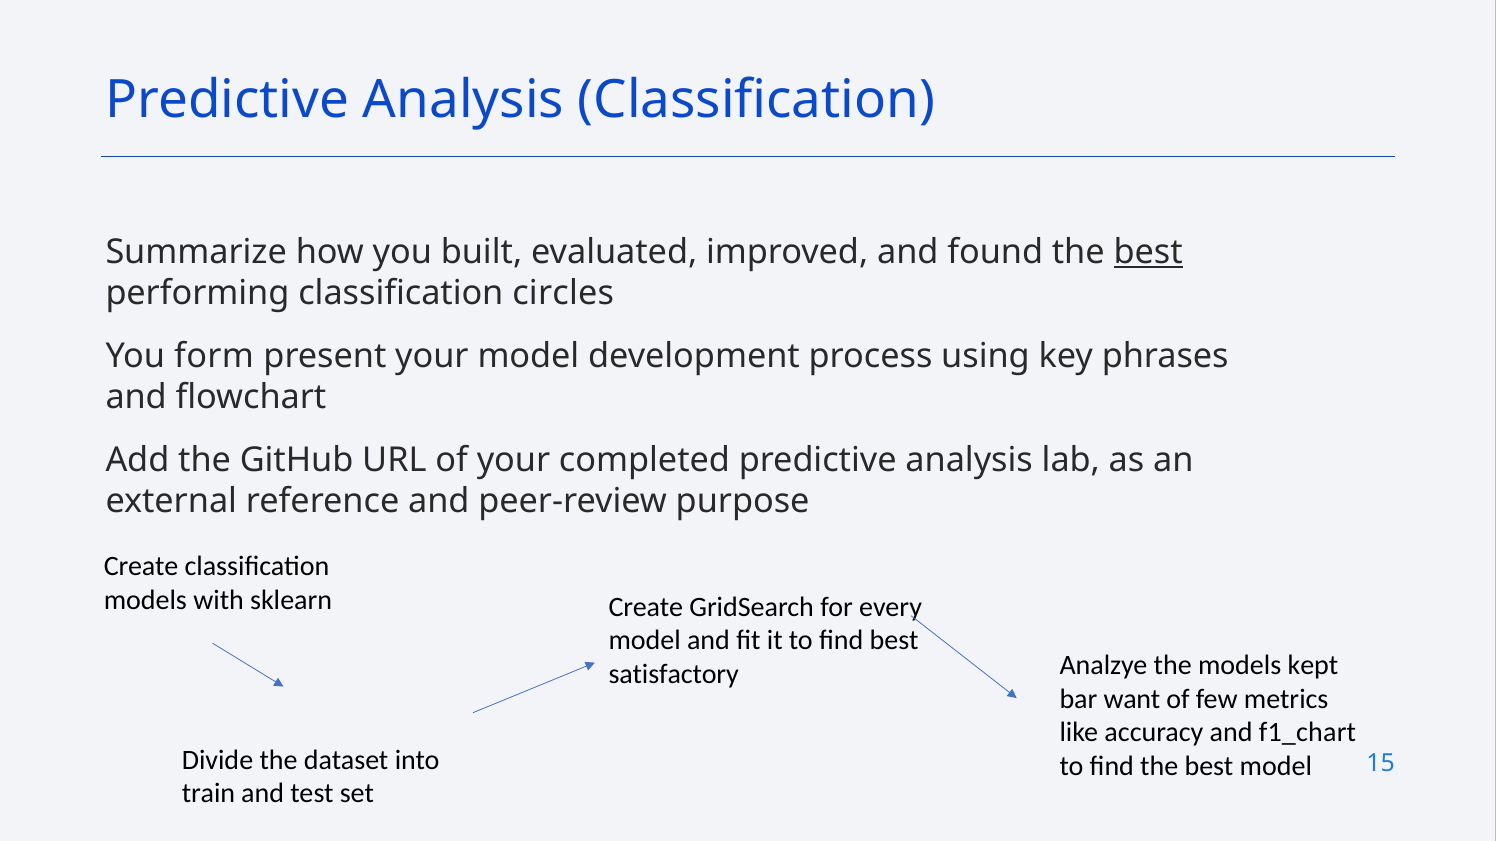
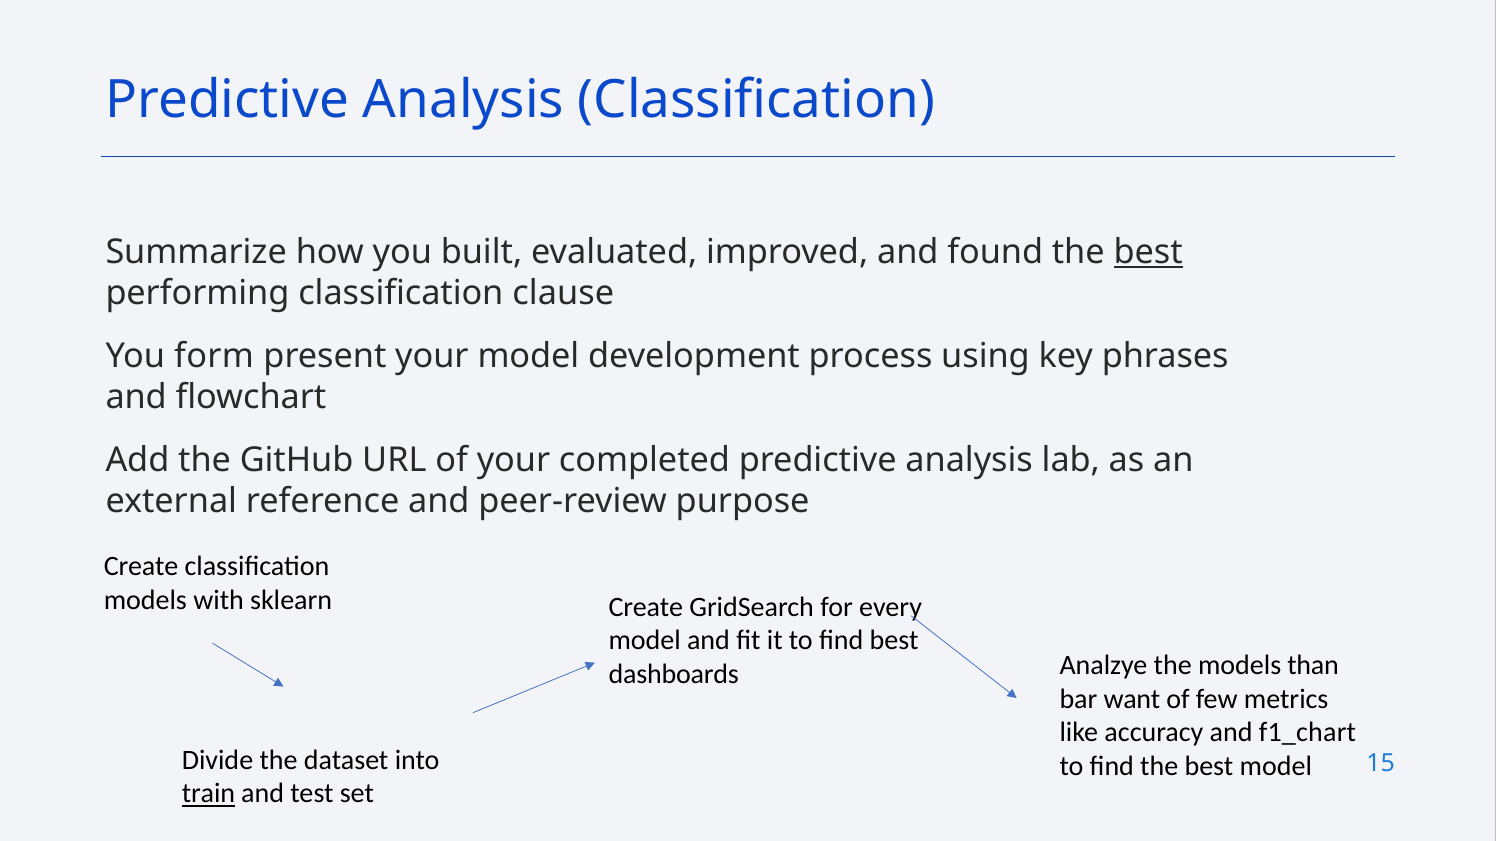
circles: circles -> clause
satisfactory: satisfactory -> dashboards
kept: kept -> than
train underline: none -> present
